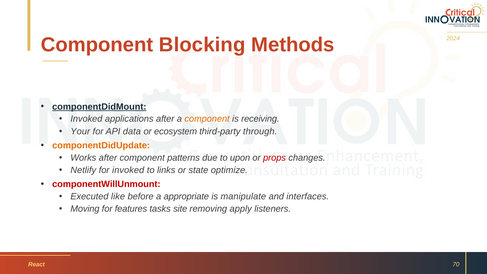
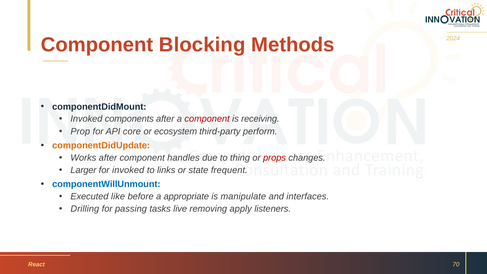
componentDidMount underline: present -> none
applications: applications -> components
component at (207, 119) colour: orange -> red
Your: Your -> Prop
data: data -> core
through: through -> perform
patterns: patterns -> handles
upon: upon -> thing
Netlify: Netlify -> Larger
optimize: optimize -> frequent
componentWillUnmount colour: red -> blue
Moving: Moving -> Drilling
features: features -> passing
site: site -> live
